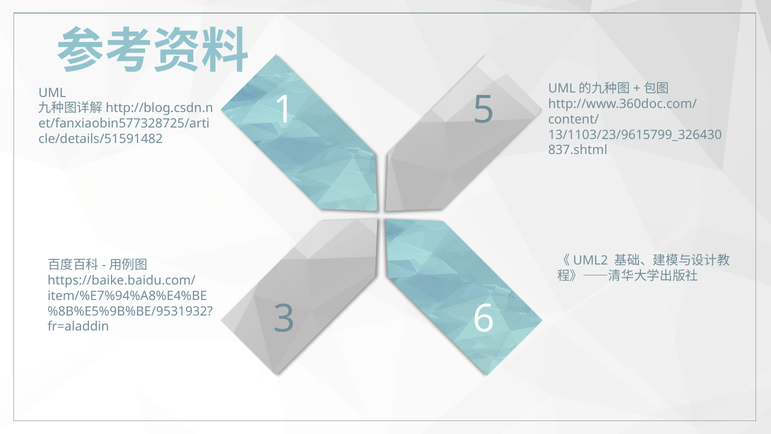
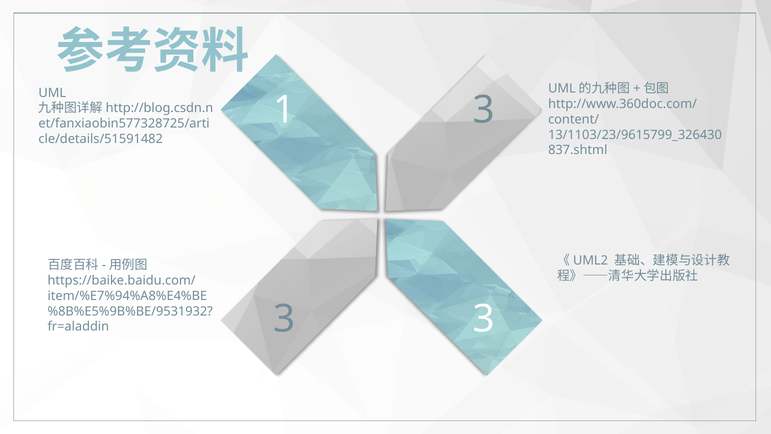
1 5: 5 -> 3
6 at (484, 319): 6 -> 3
